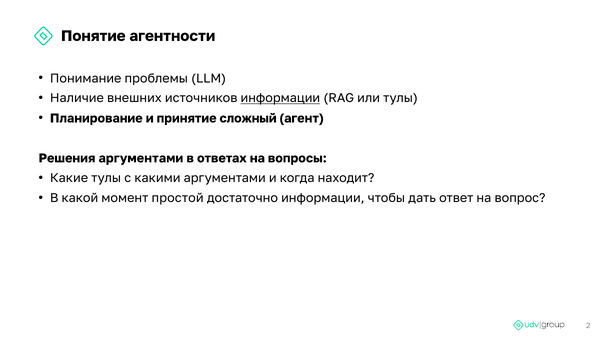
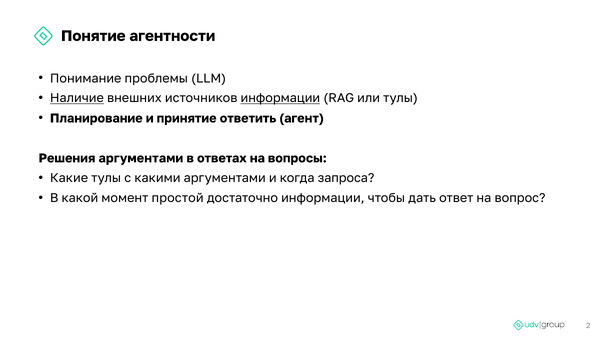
Наличие underline: none -> present
сложный: сложный -> ответить
находит: находит -> запроса
